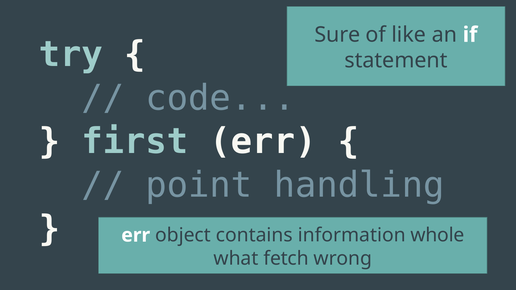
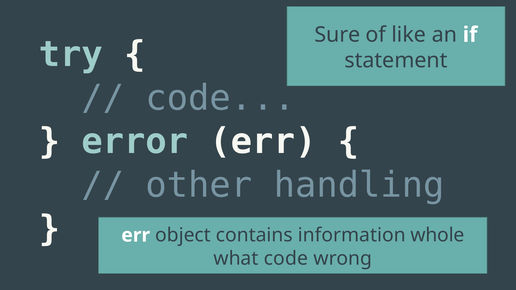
first: first -> error
point: point -> other
what fetch: fetch -> code
